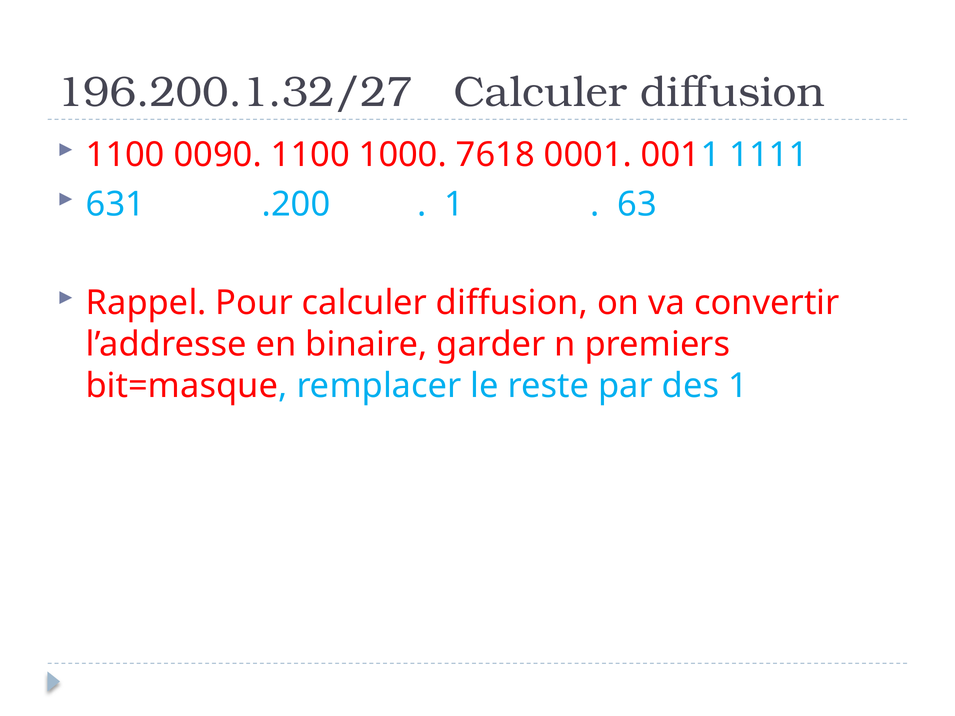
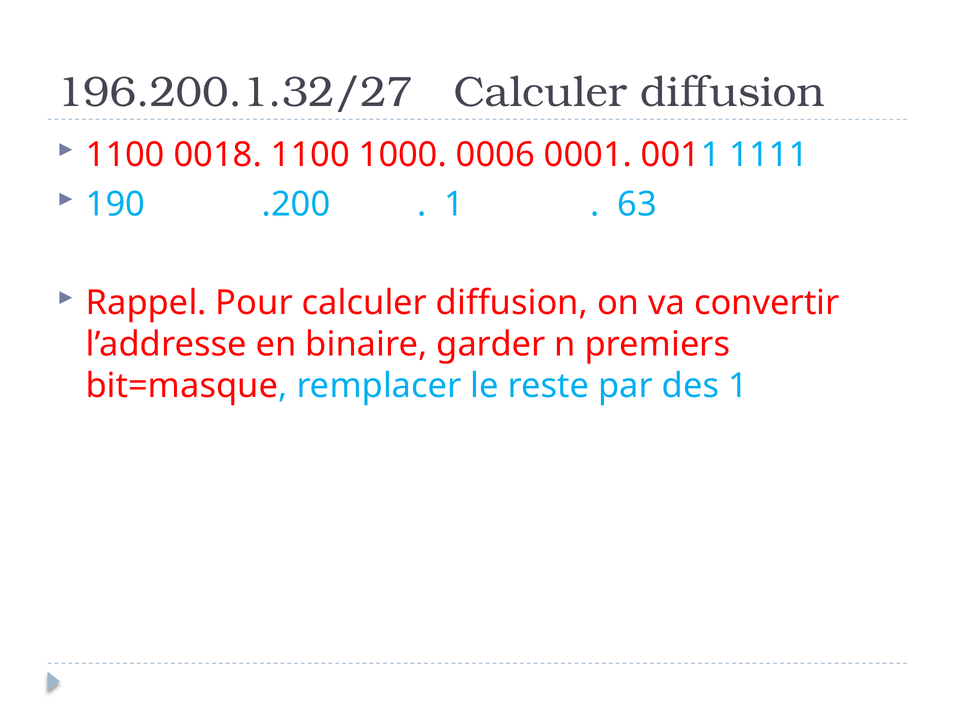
0090: 0090 -> 0018
7618: 7618 -> 0006
631: 631 -> 190
